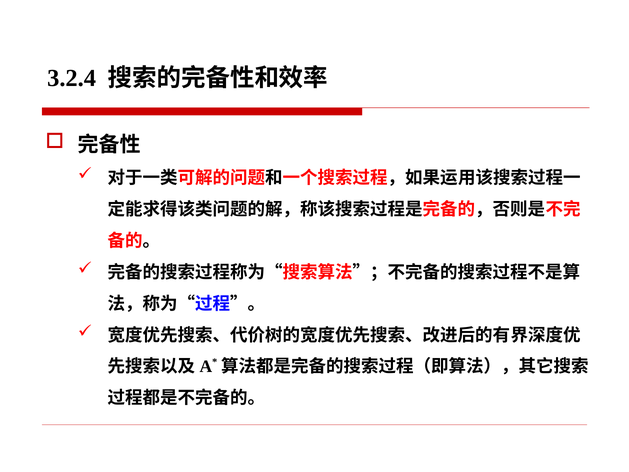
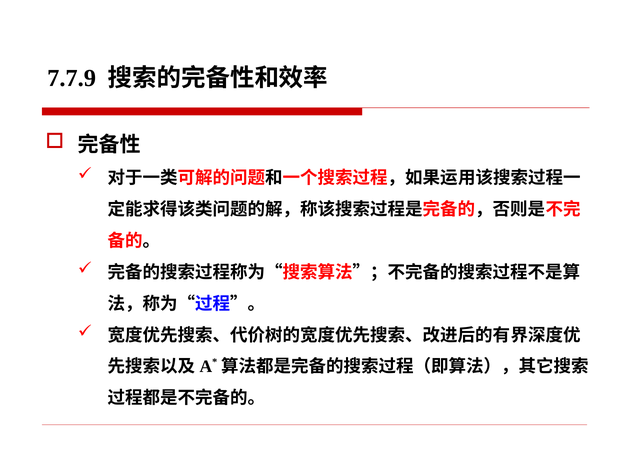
3.2.4: 3.2.4 -> 7.7.9
